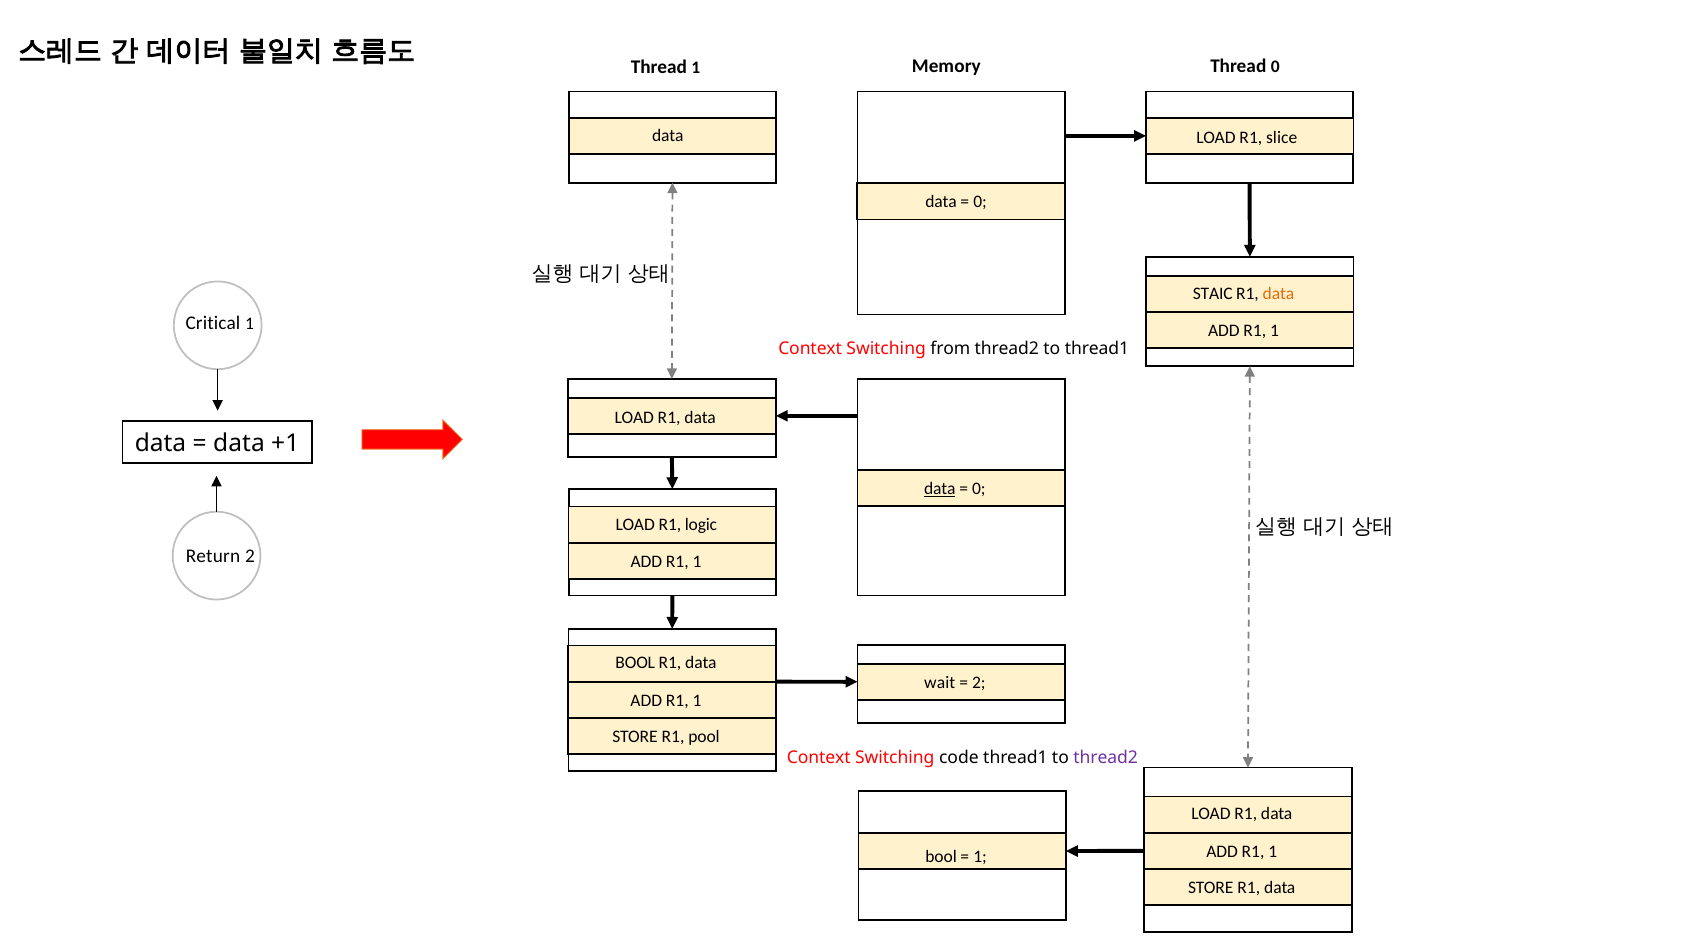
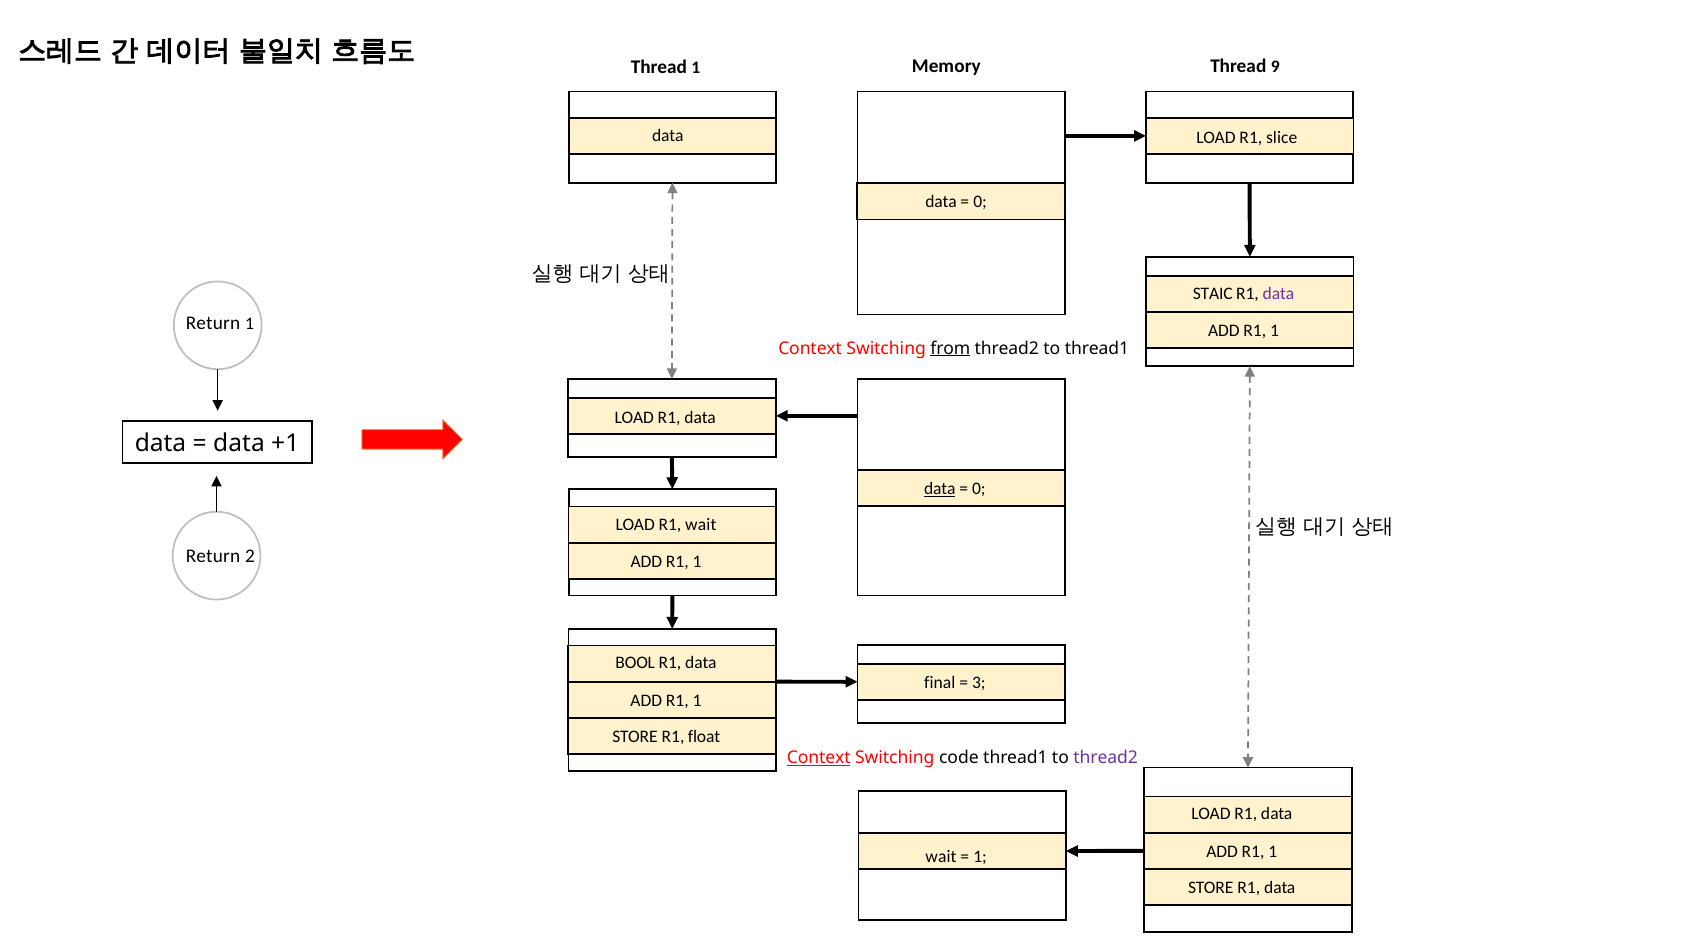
Thread 0: 0 -> 9
data at (1278, 294) colour: orange -> purple
Critical at (213, 323): Critical -> Return
from underline: none -> present
R1 logic: logic -> wait
wait: wait -> final
2 at (979, 682): 2 -> 3
pool: pool -> float
Context at (819, 757) underline: none -> present
bool at (941, 857): bool -> wait
